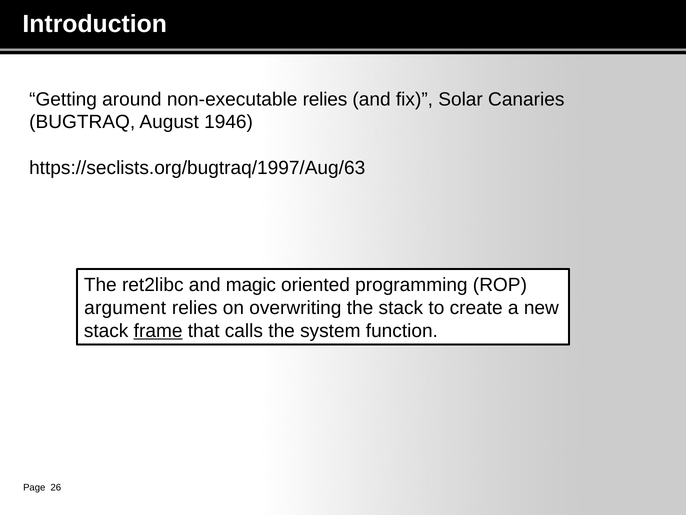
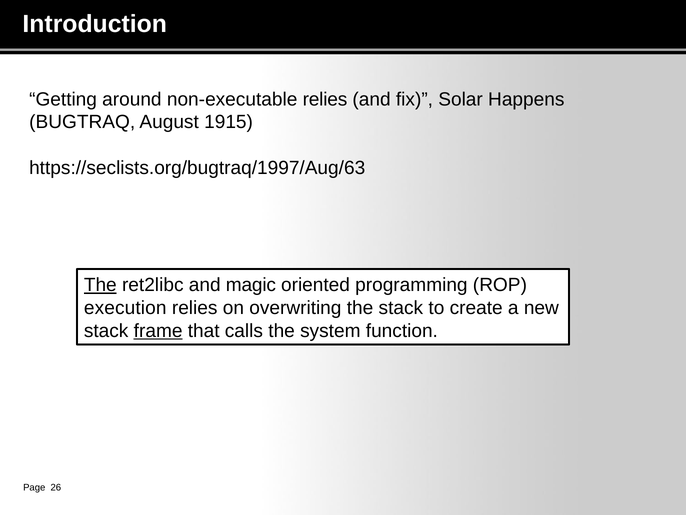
Canaries: Canaries -> Happens
1946: 1946 -> 1915
The at (100, 285) underline: none -> present
argument: argument -> execution
